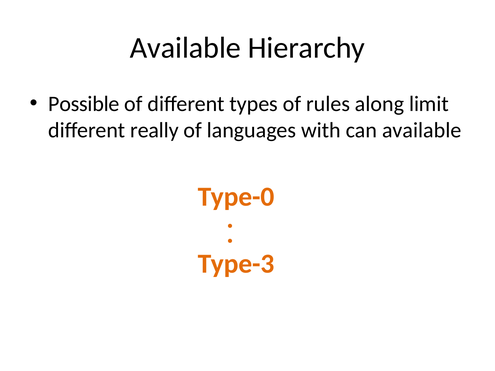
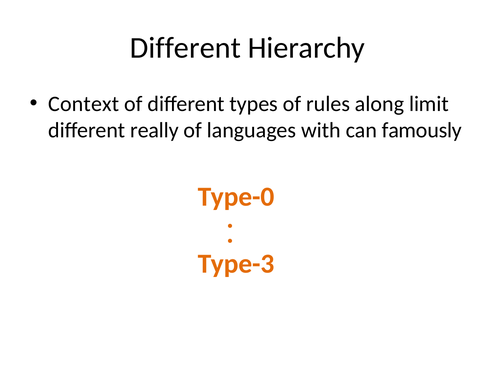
Available at (185, 48): Available -> Different
Possible: Possible -> Context
can available: available -> famously
